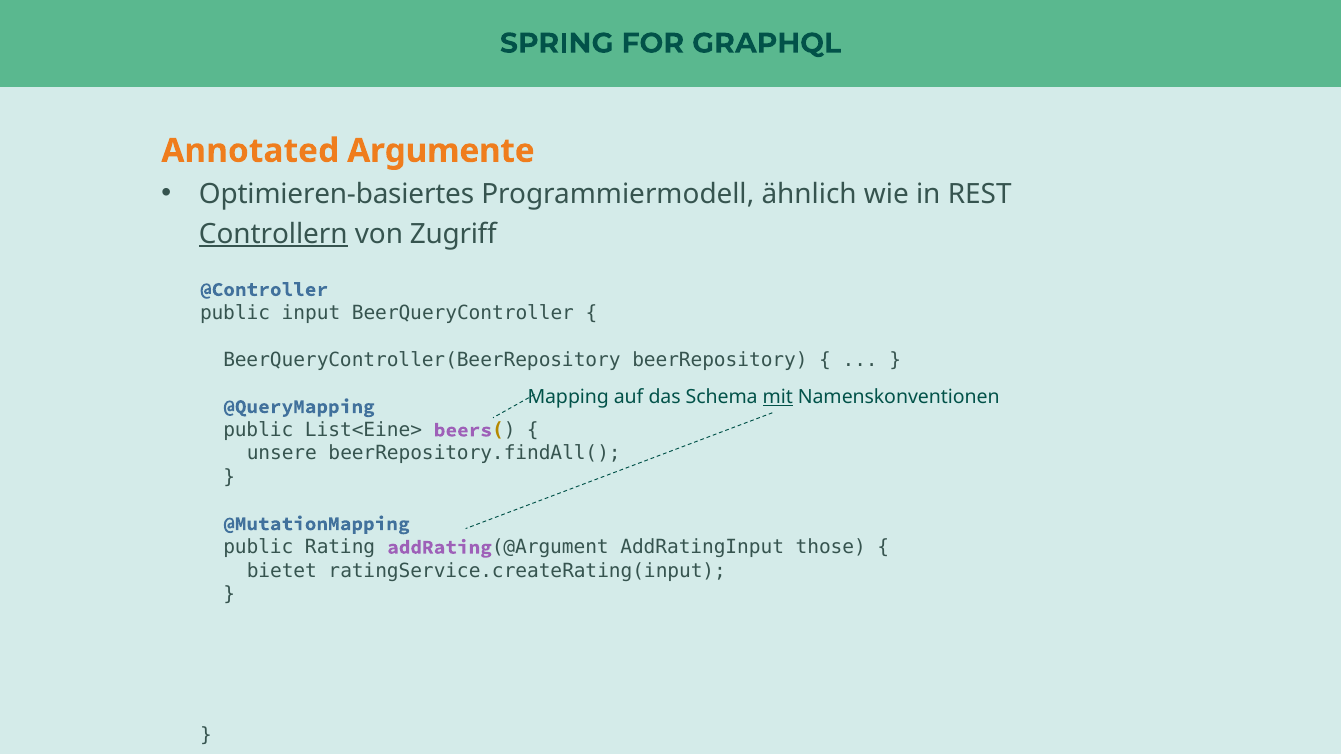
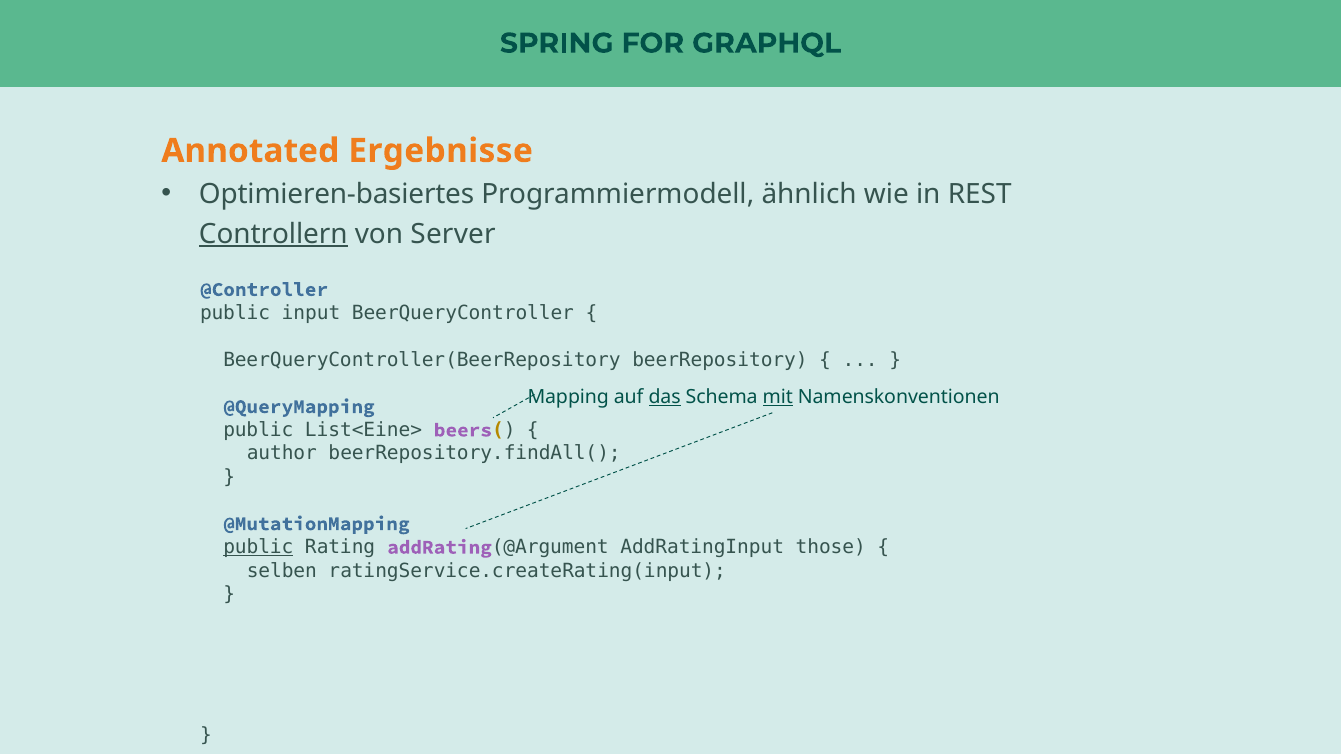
Argumente: Argumente -> Ergebnisse
Zugriff: Zugriff -> Server
das underline: none -> present
unsere: unsere -> author
public at (258, 547) underline: none -> present
bietet: bietet -> selben
